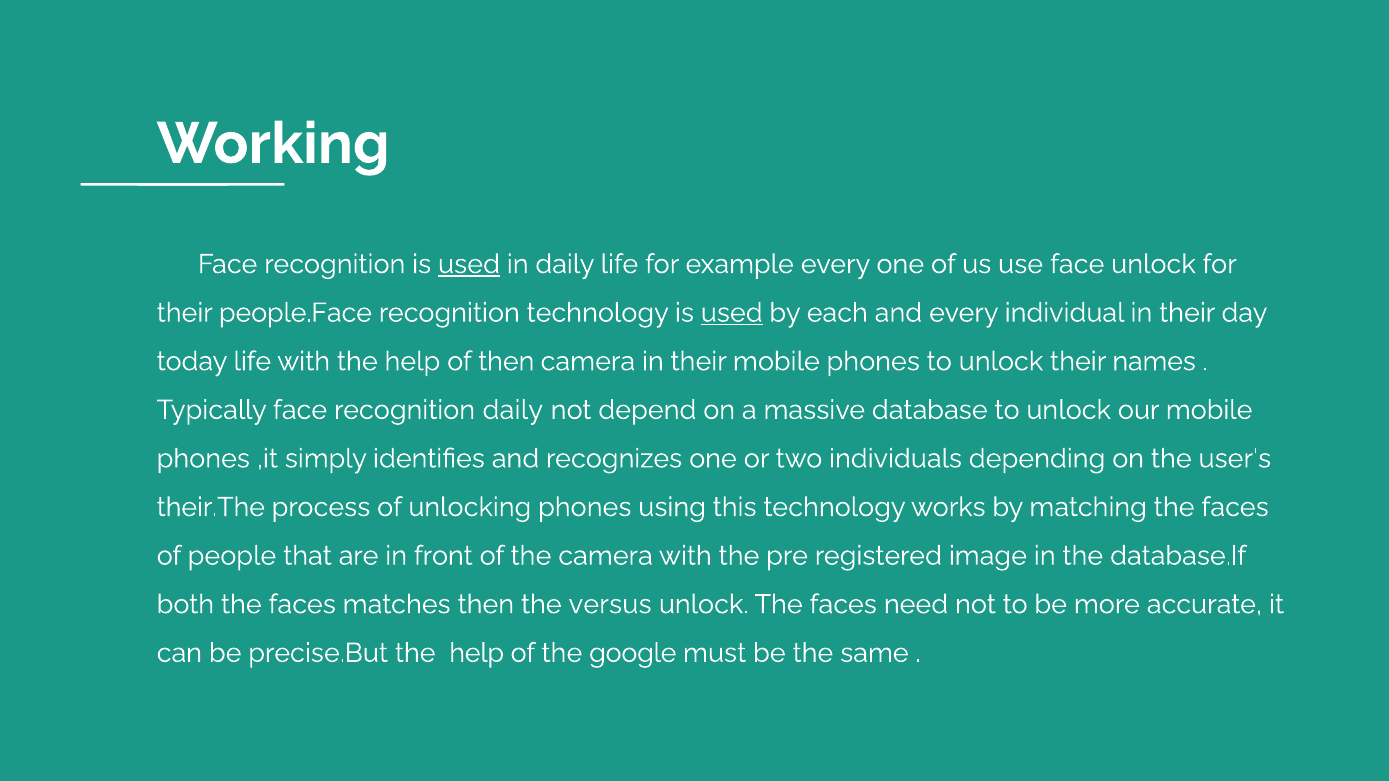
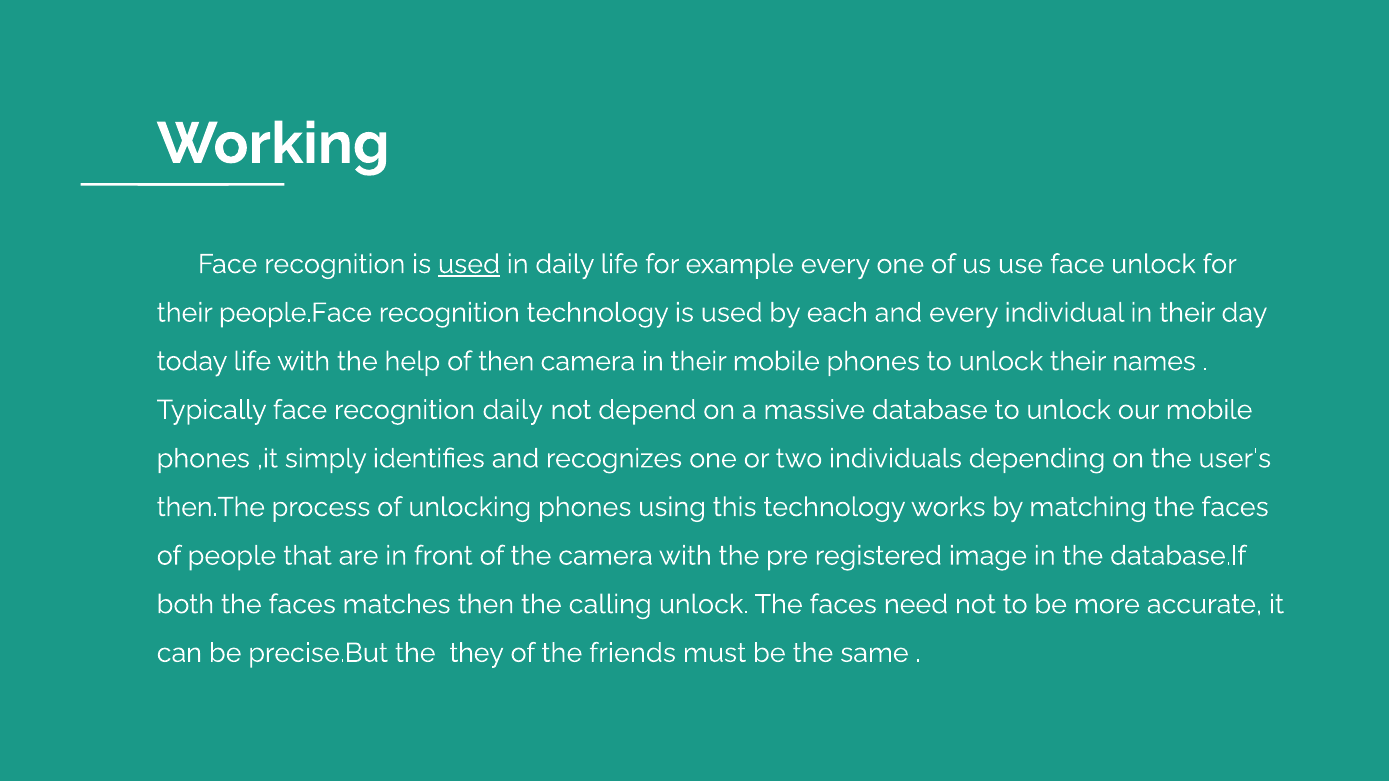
used at (732, 313) underline: present -> none
their.The: their.The -> then.The
versus: versus -> calling
precise.But the help: help -> they
google: google -> friends
